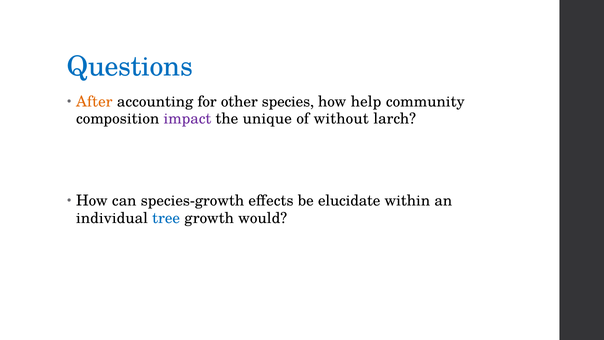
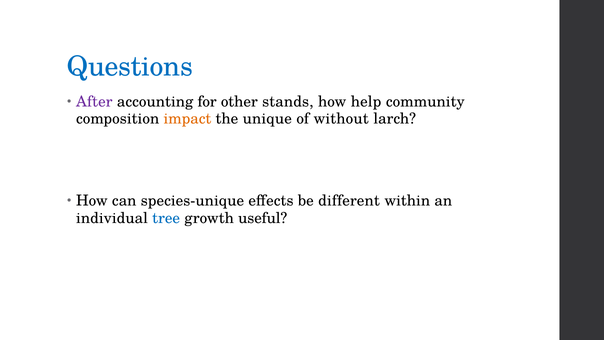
After colour: orange -> purple
species: species -> stands
impact colour: purple -> orange
species-growth: species-growth -> species-unique
elucidate: elucidate -> different
would: would -> useful
